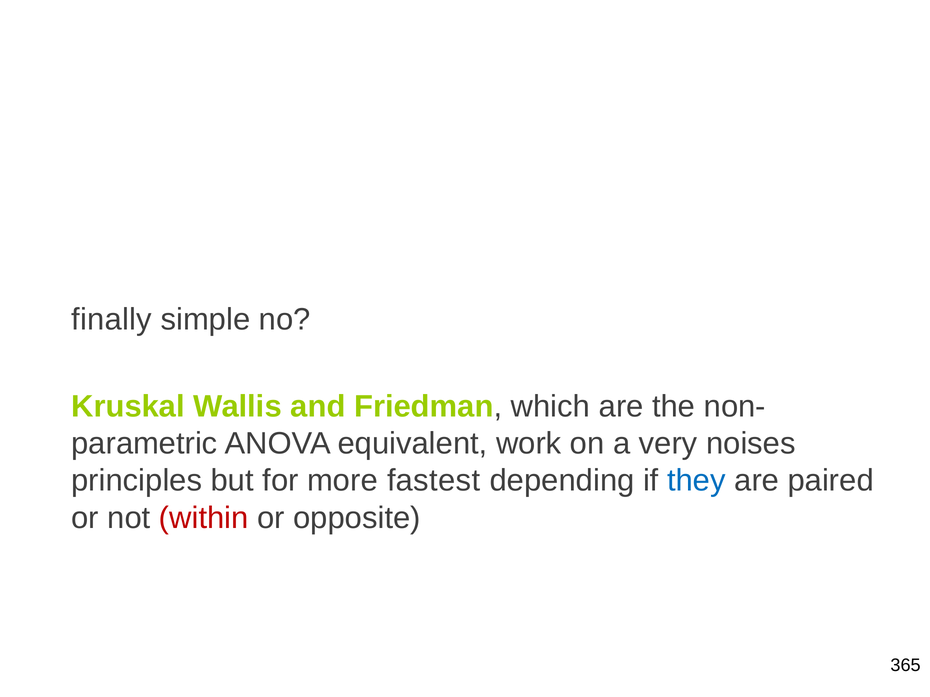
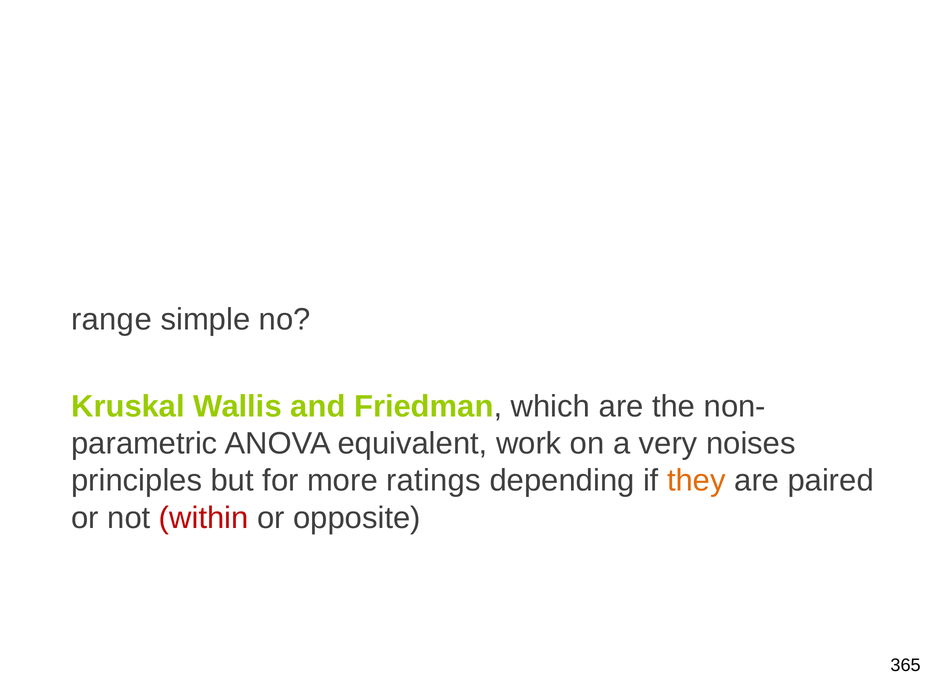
finally: finally -> range
fastest: fastest -> ratings
they colour: blue -> orange
